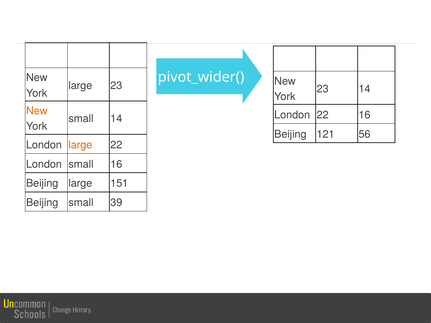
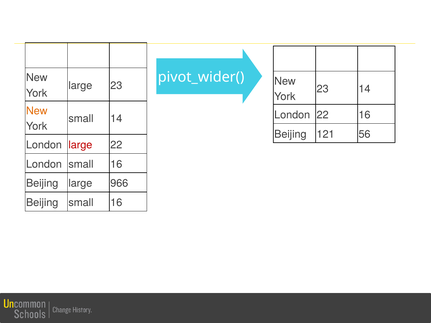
large at (80, 145) colour: orange -> red
151: 151 -> 966
Beijing small 39: 39 -> 16
